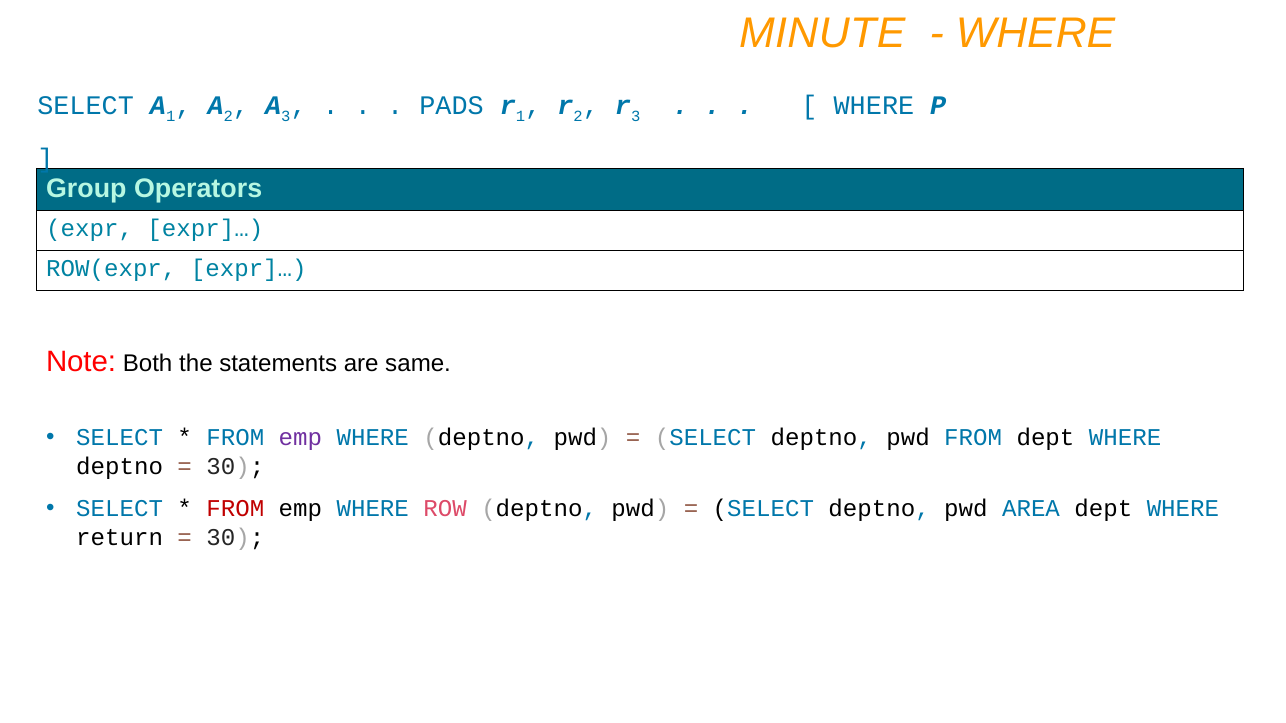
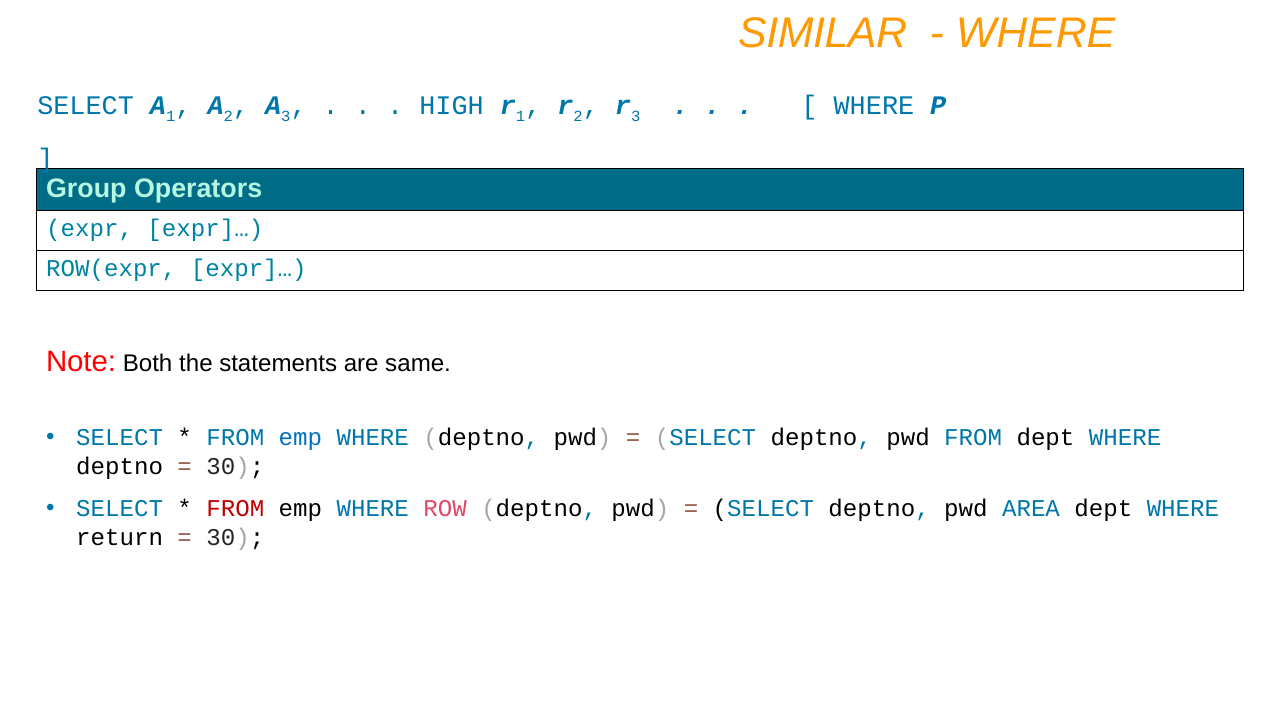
MINUTE: MINUTE -> SIMILAR
PADS: PADS -> HIGH
emp at (300, 438) colour: purple -> blue
